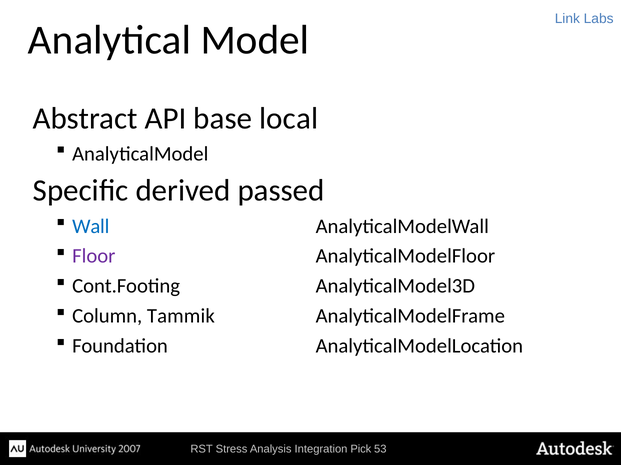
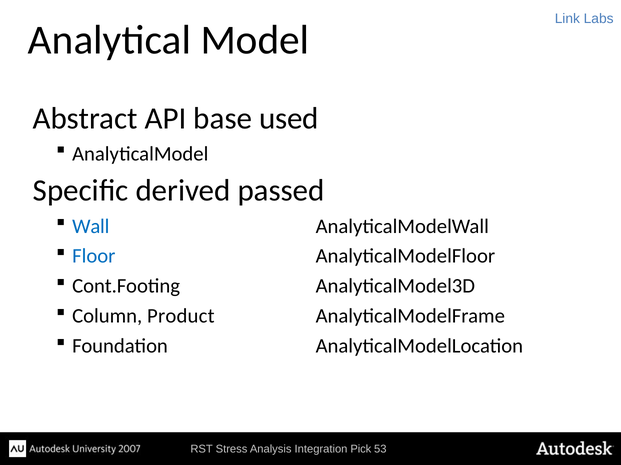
local: local -> used
Floor colour: purple -> blue
Tammik: Tammik -> Product
